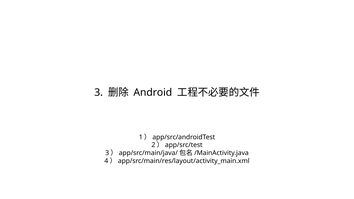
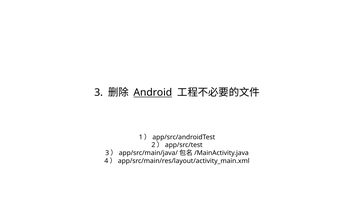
Android underline: none -> present
